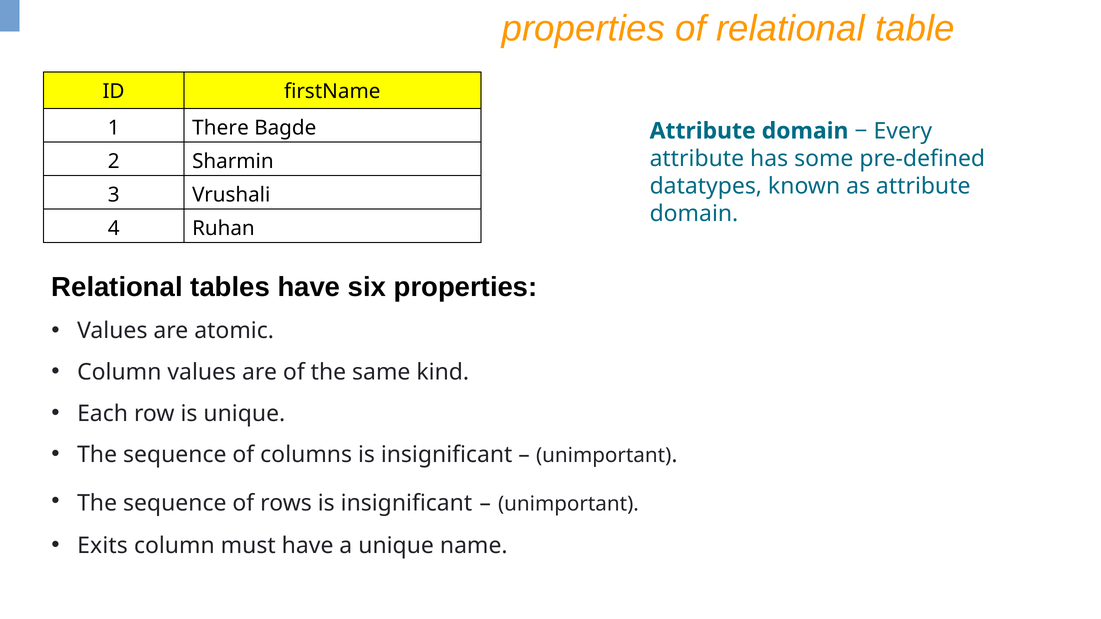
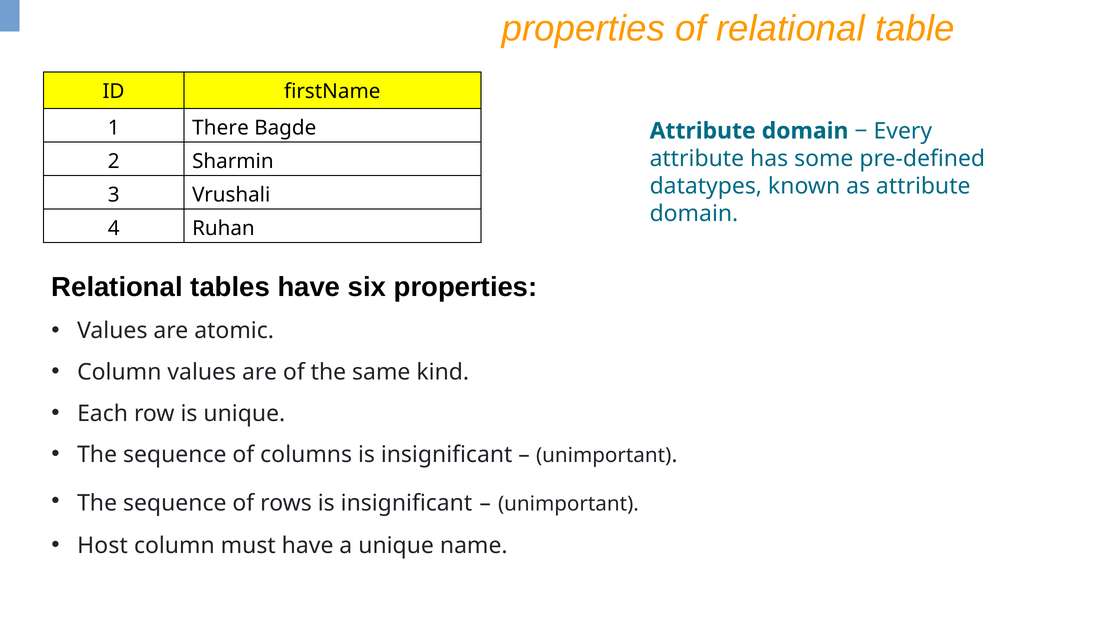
Exits: Exits -> Host
